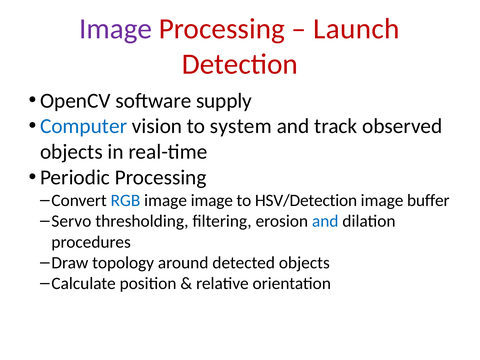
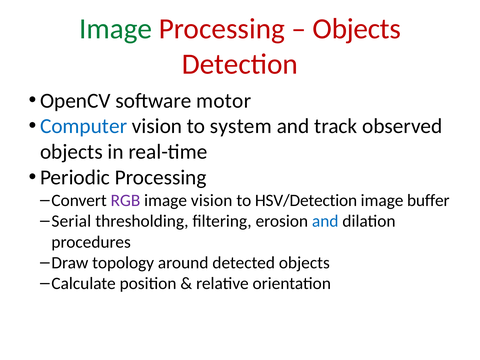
Image at (116, 29) colour: purple -> green
Launch at (356, 29): Launch -> Objects
supply: supply -> motor
RGB colour: blue -> purple
image image: image -> vision
Servo: Servo -> Serial
